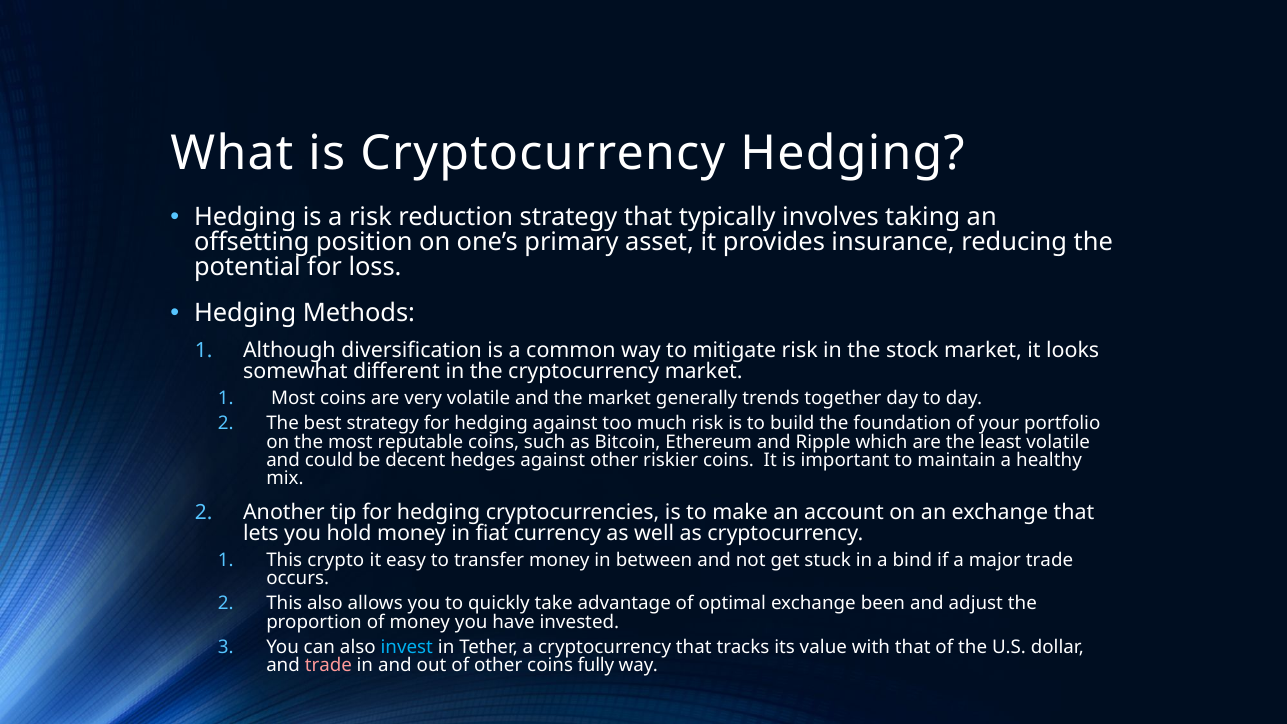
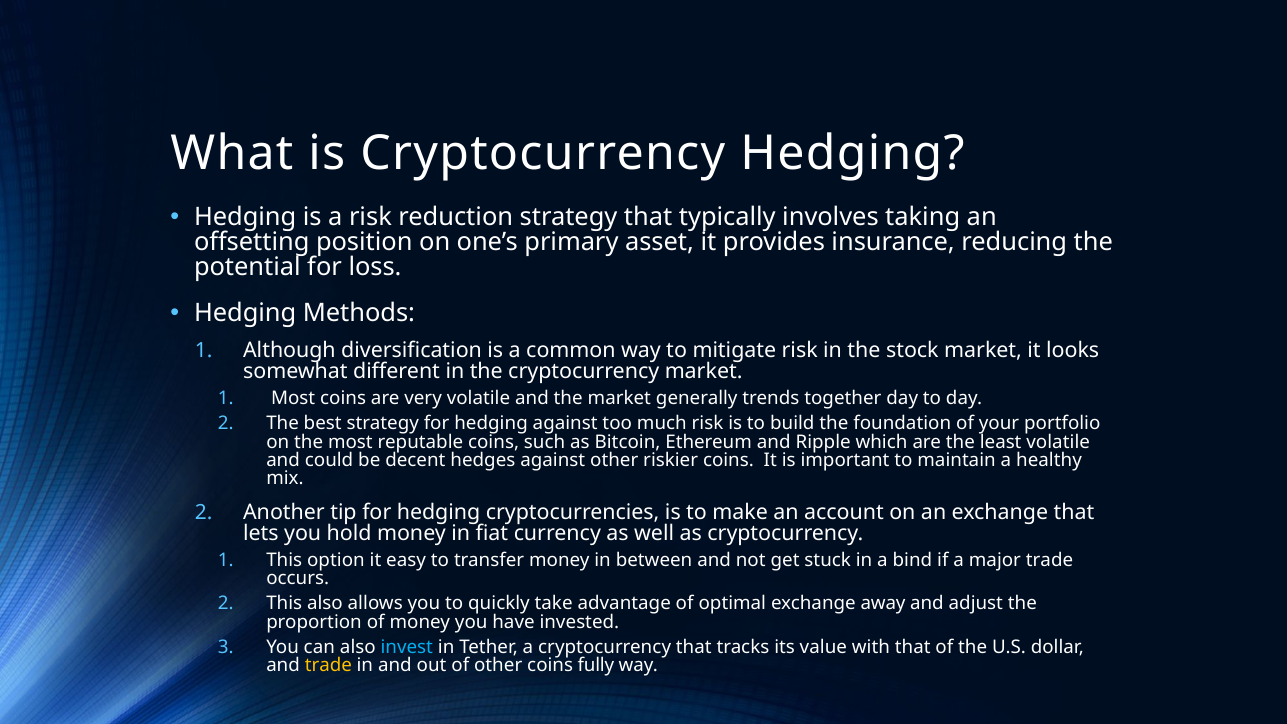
crypto: crypto -> option
been: been -> away
trade at (328, 666) colour: pink -> yellow
